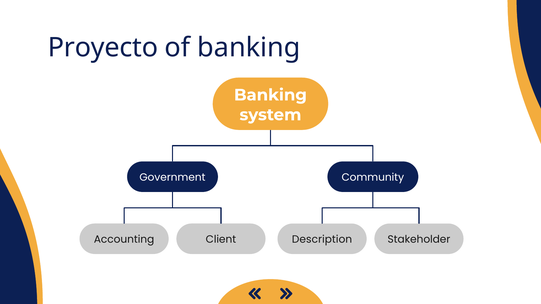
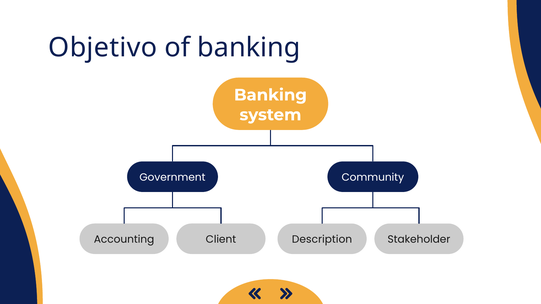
Proyecto: Proyecto -> Objetivo
